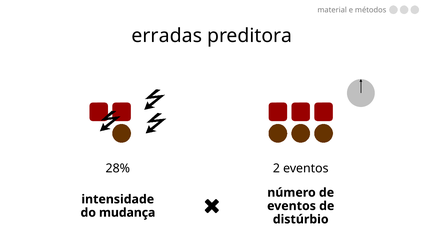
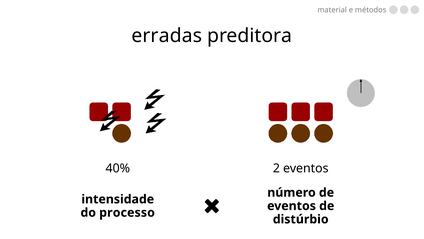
28%: 28% -> 40%
mudança: mudança -> processo
